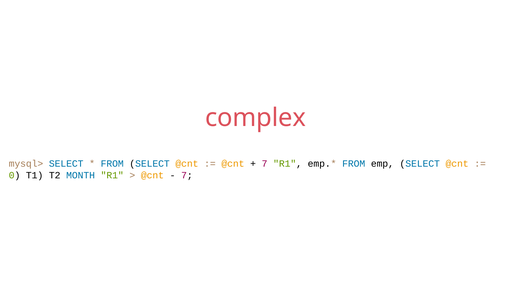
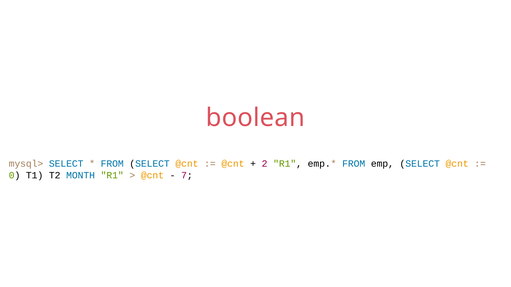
complex: complex -> boolean
7 at (265, 164): 7 -> 2
